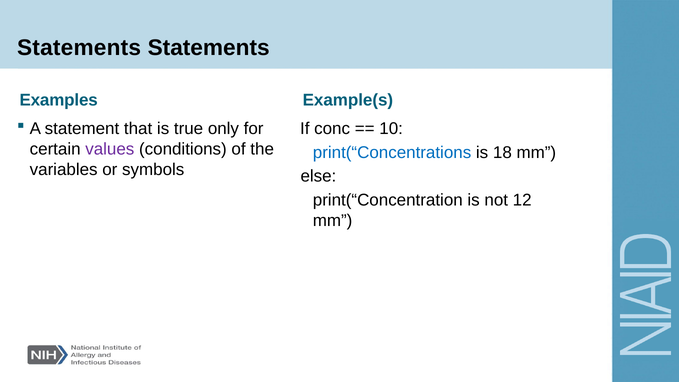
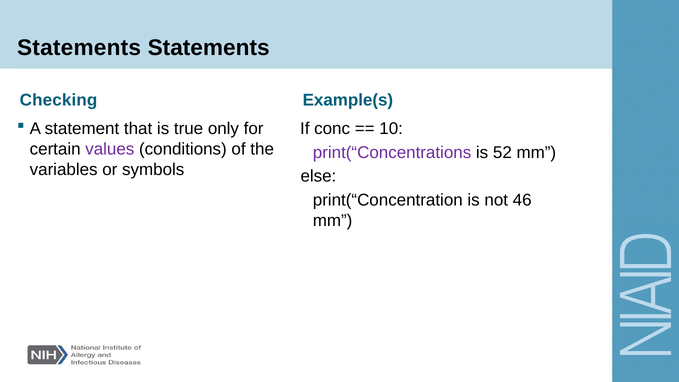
Examples: Examples -> Checking
print(“Concentrations colour: blue -> purple
18: 18 -> 52
12: 12 -> 46
